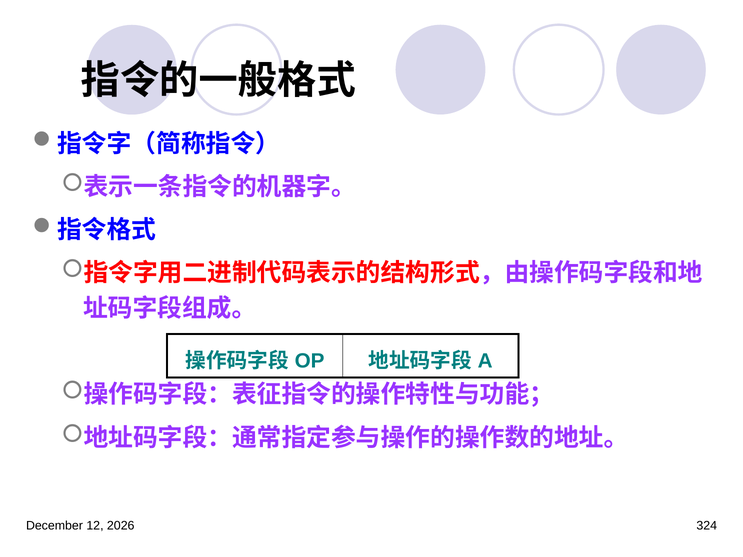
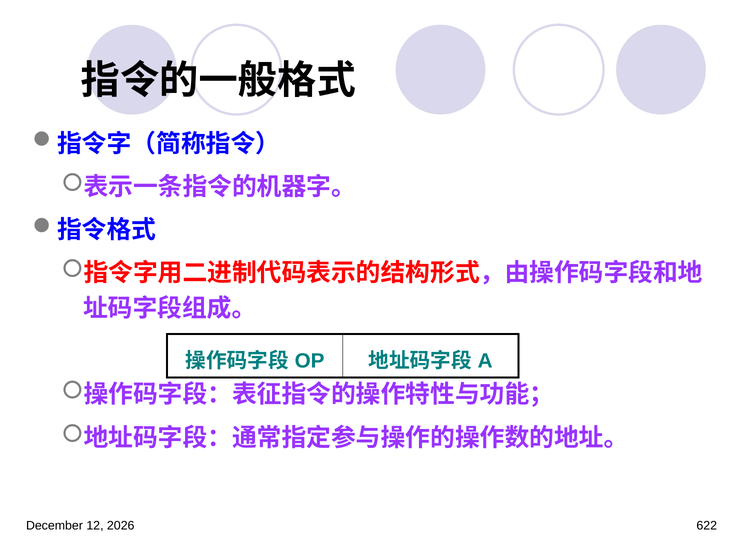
324: 324 -> 622
